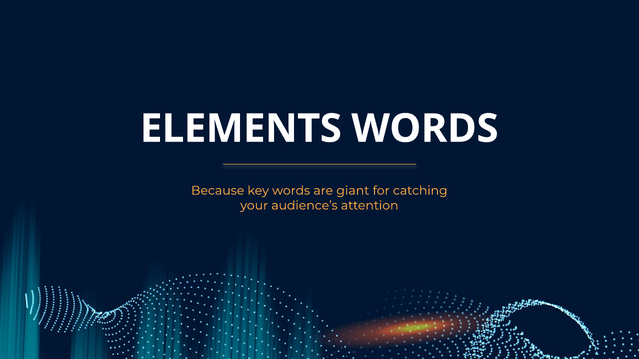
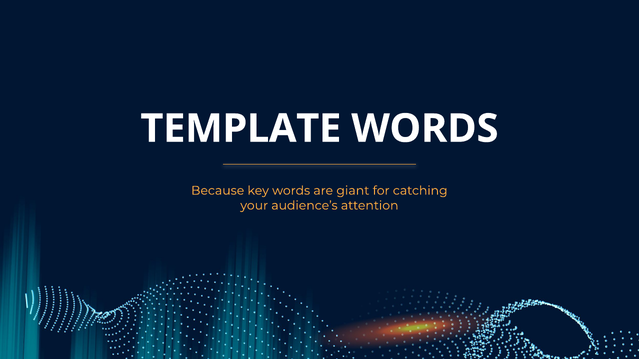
ELEMENTS: ELEMENTS -> TEMPLATE
